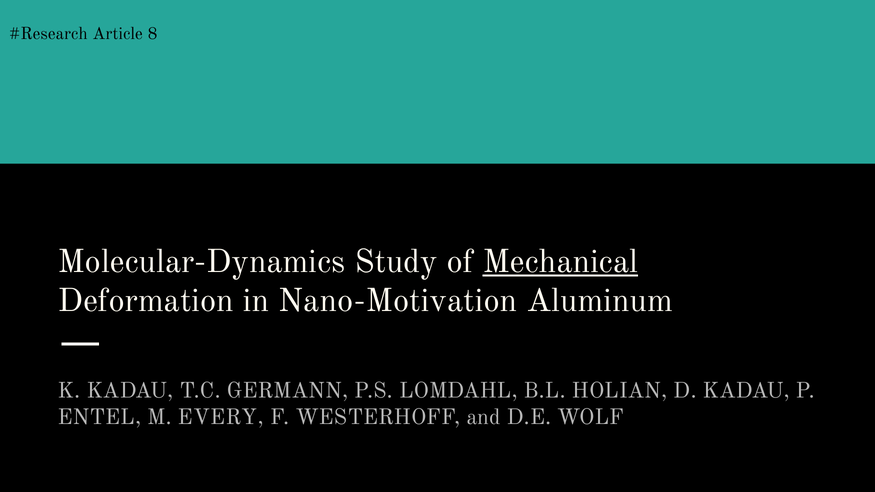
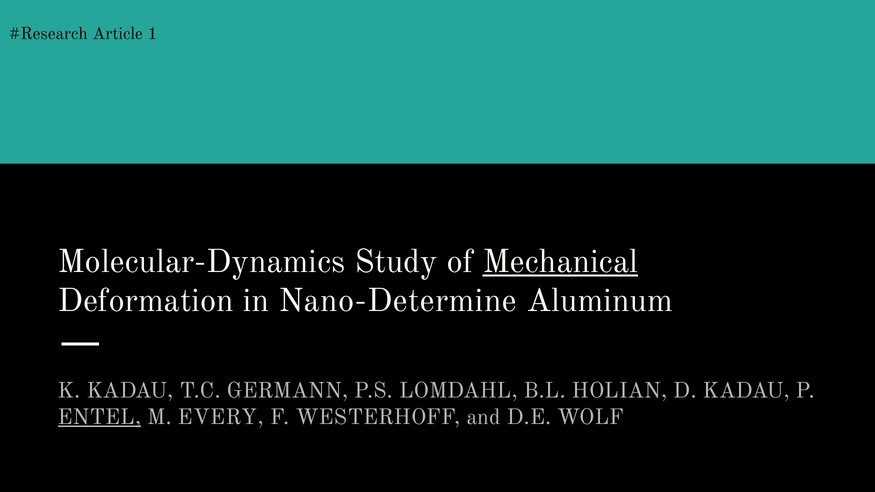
8: 8 -> 1
Nano-Motivation: Nano-Motivation -> Nano-Determine
ENTEL underline: none -> present
